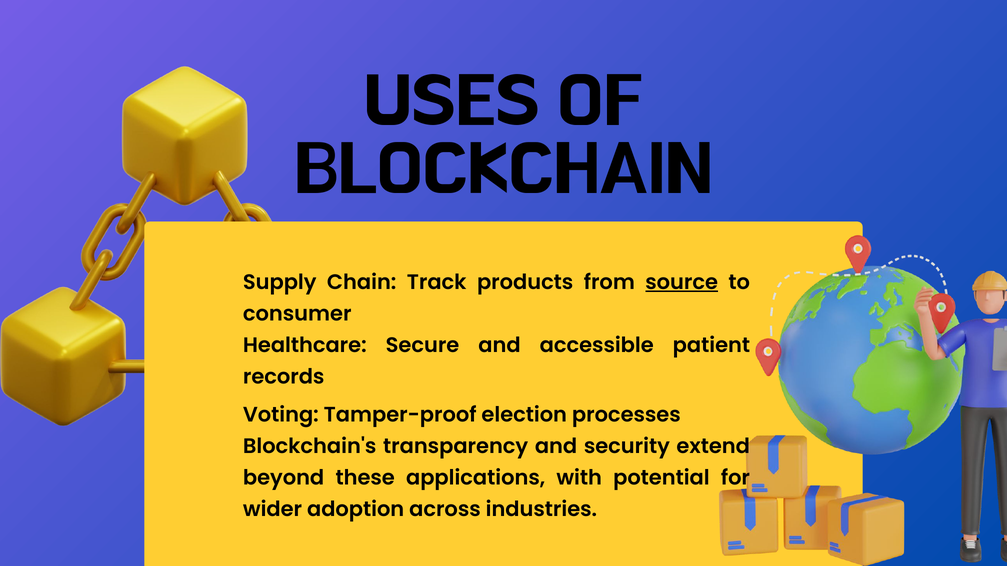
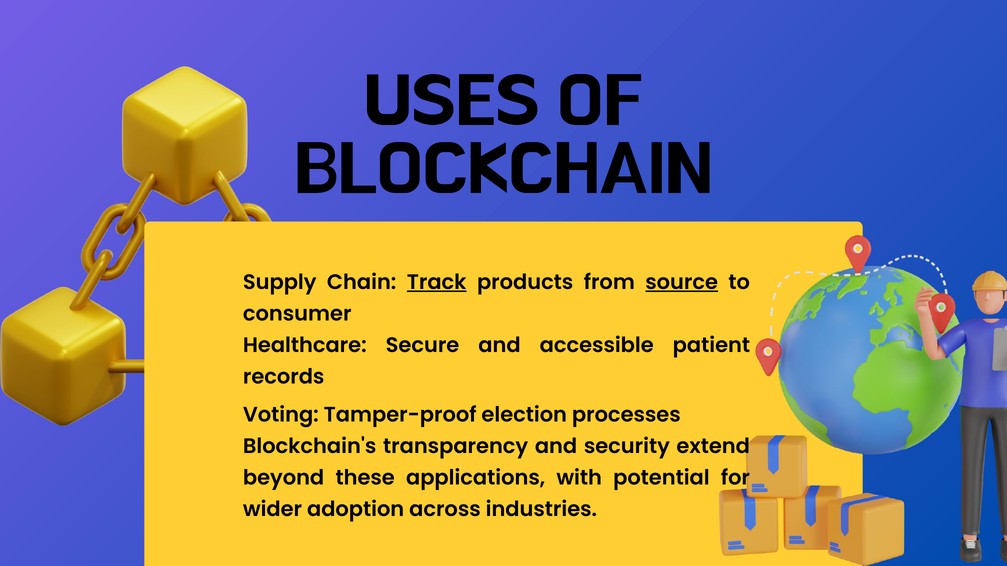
Track underline: none -> present
